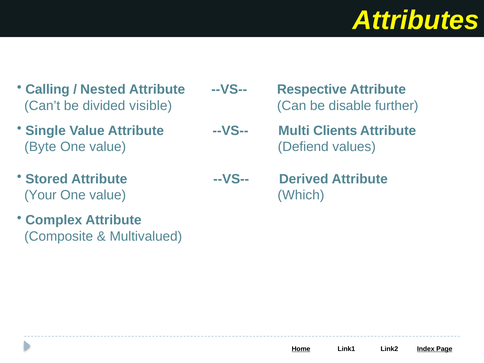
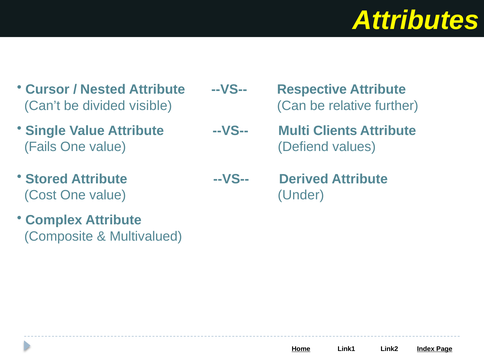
Calling: Calling -> Cursor
disable: disable -> relative
Byte: Byte -> Fails
Your: Your -> Cost
Which: Which -> Under
